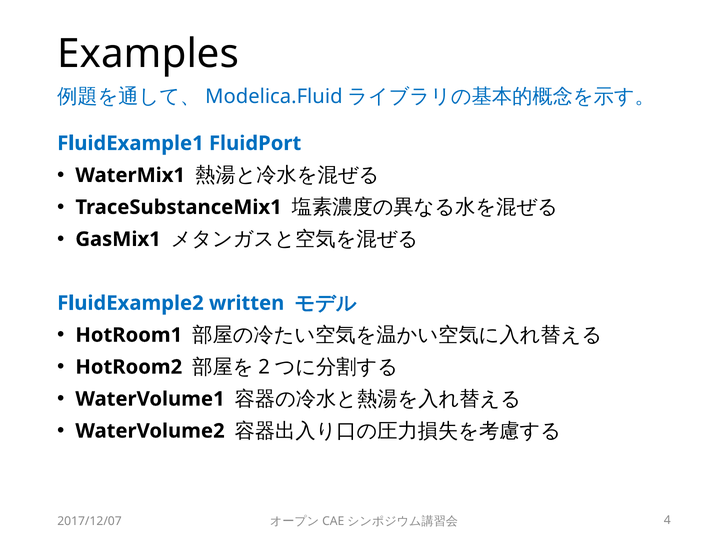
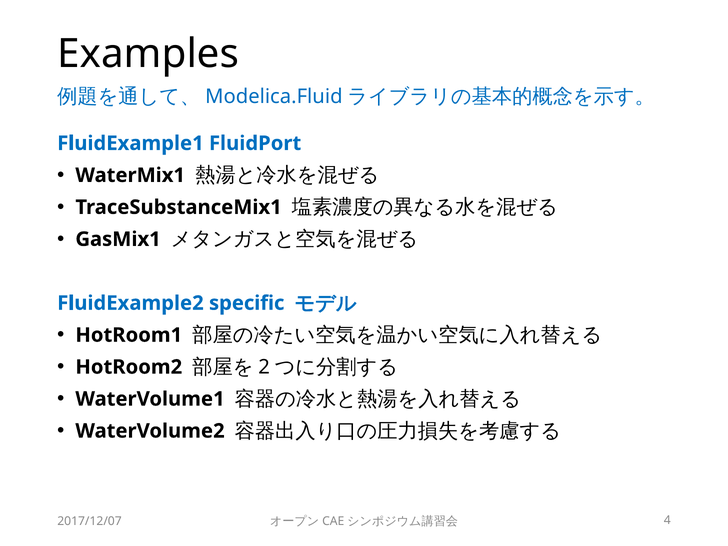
written: written -> specific
